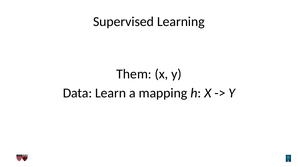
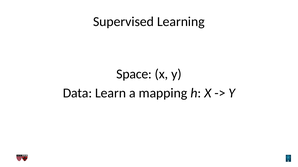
Them: Them -> Space
